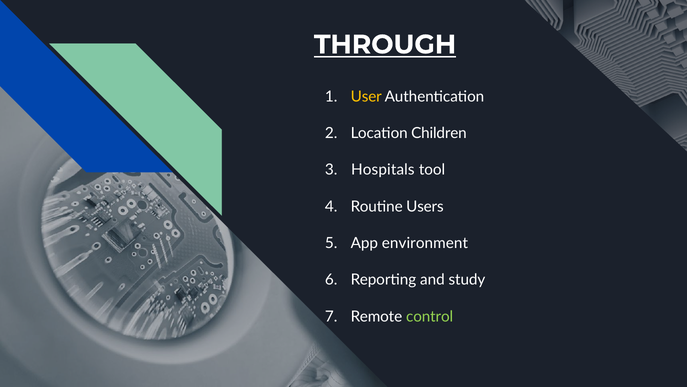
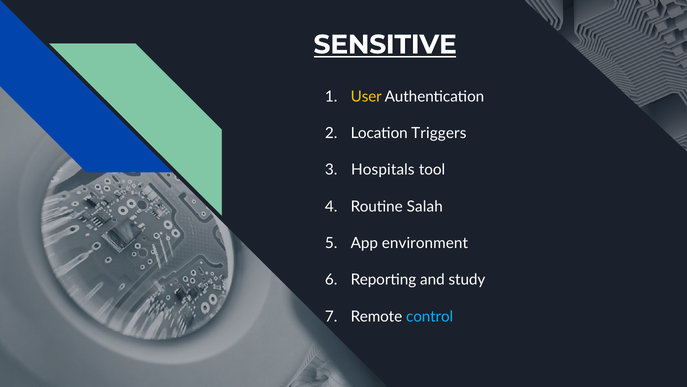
THROUGH: THROUGH -> SENSITIVE
Children: Children -> Triggers
Users: Users -> Salah
control colour: light green -> light blue
